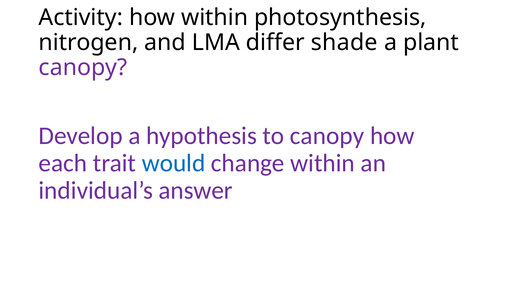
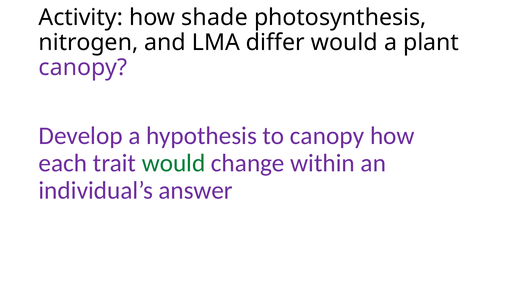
how within: within -> shade
differ shade: shade -> would
would at (174, 163) colour: blue -> green
